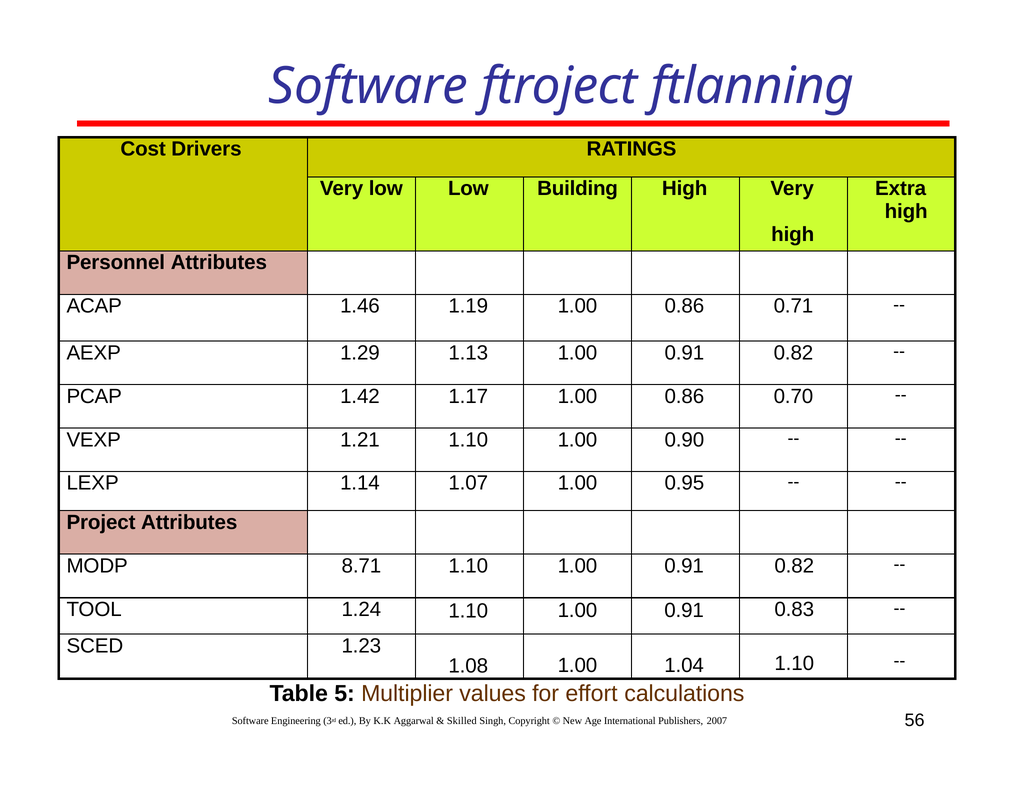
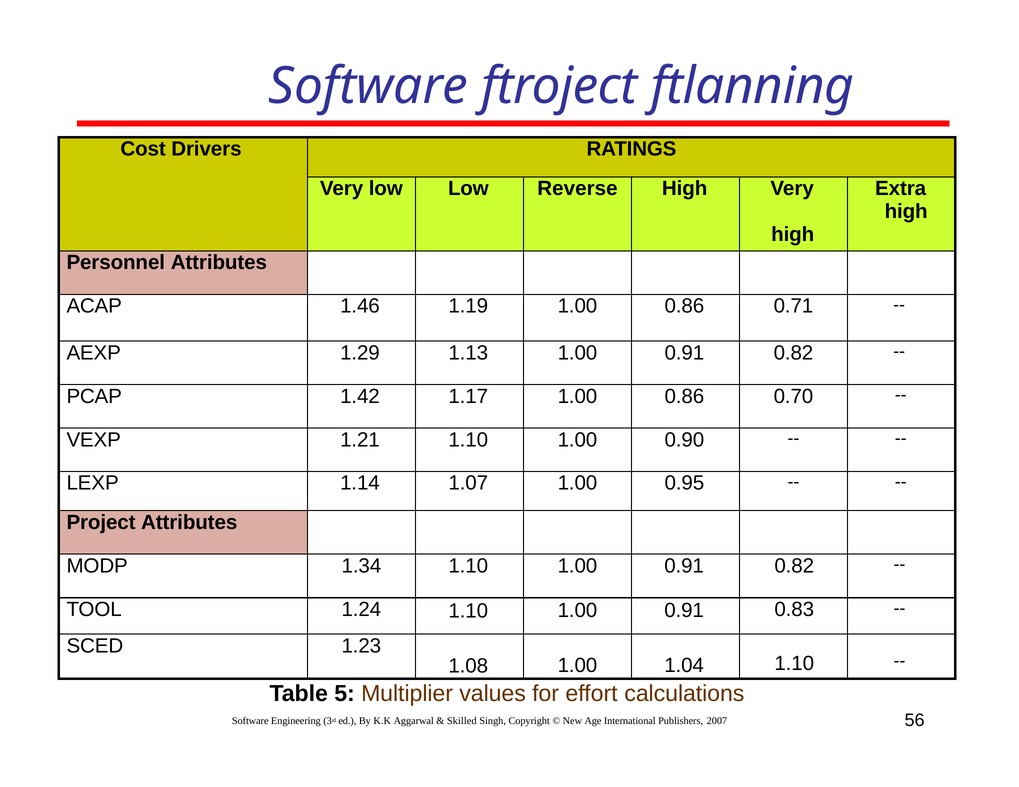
Building: Building -> Reverse
8.71: 8.71 -> 1.34
